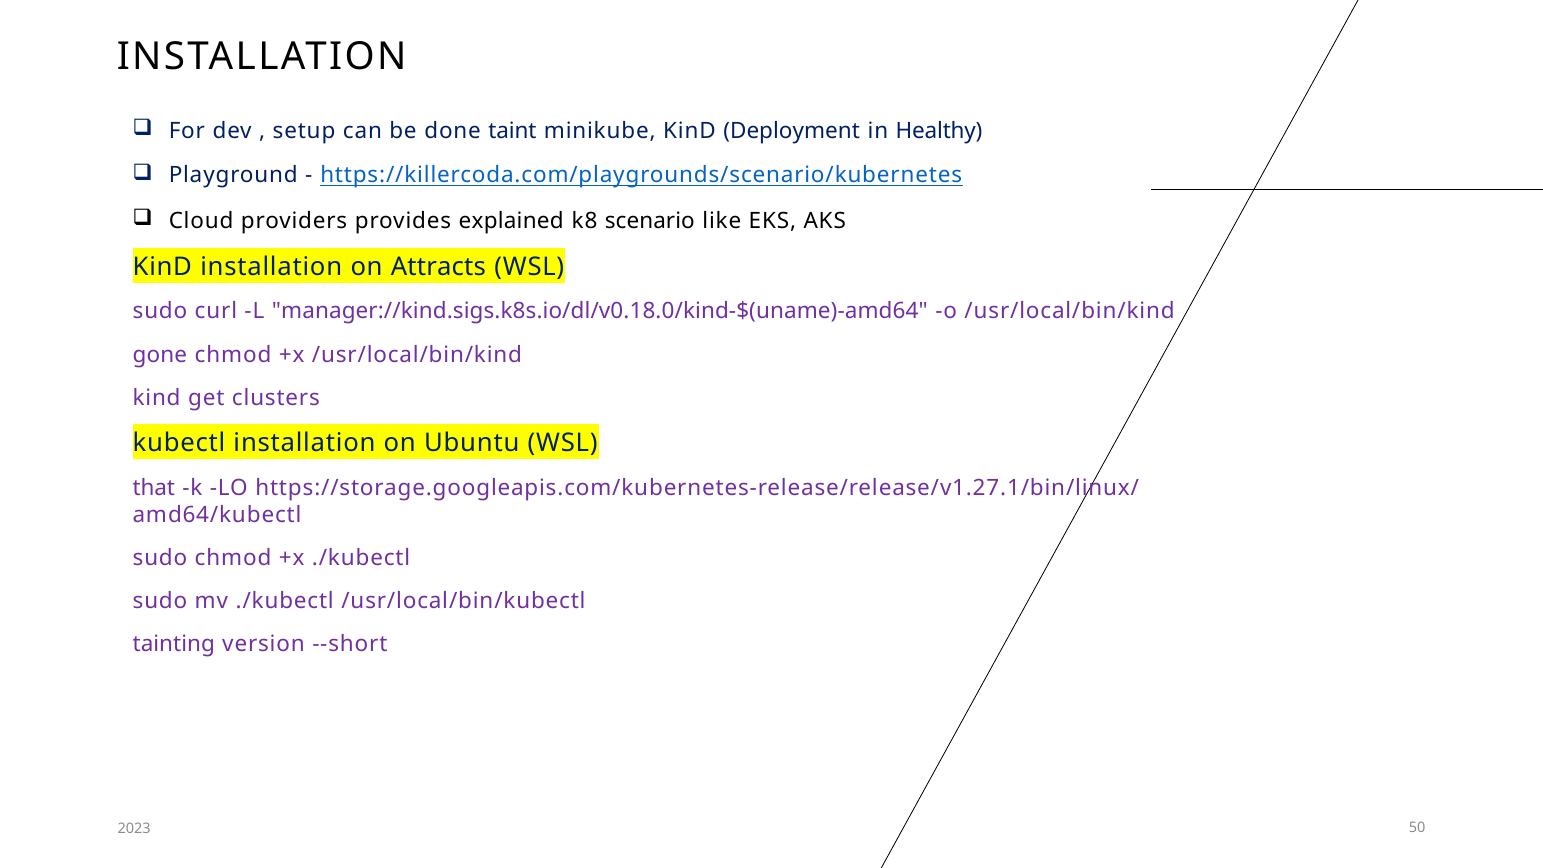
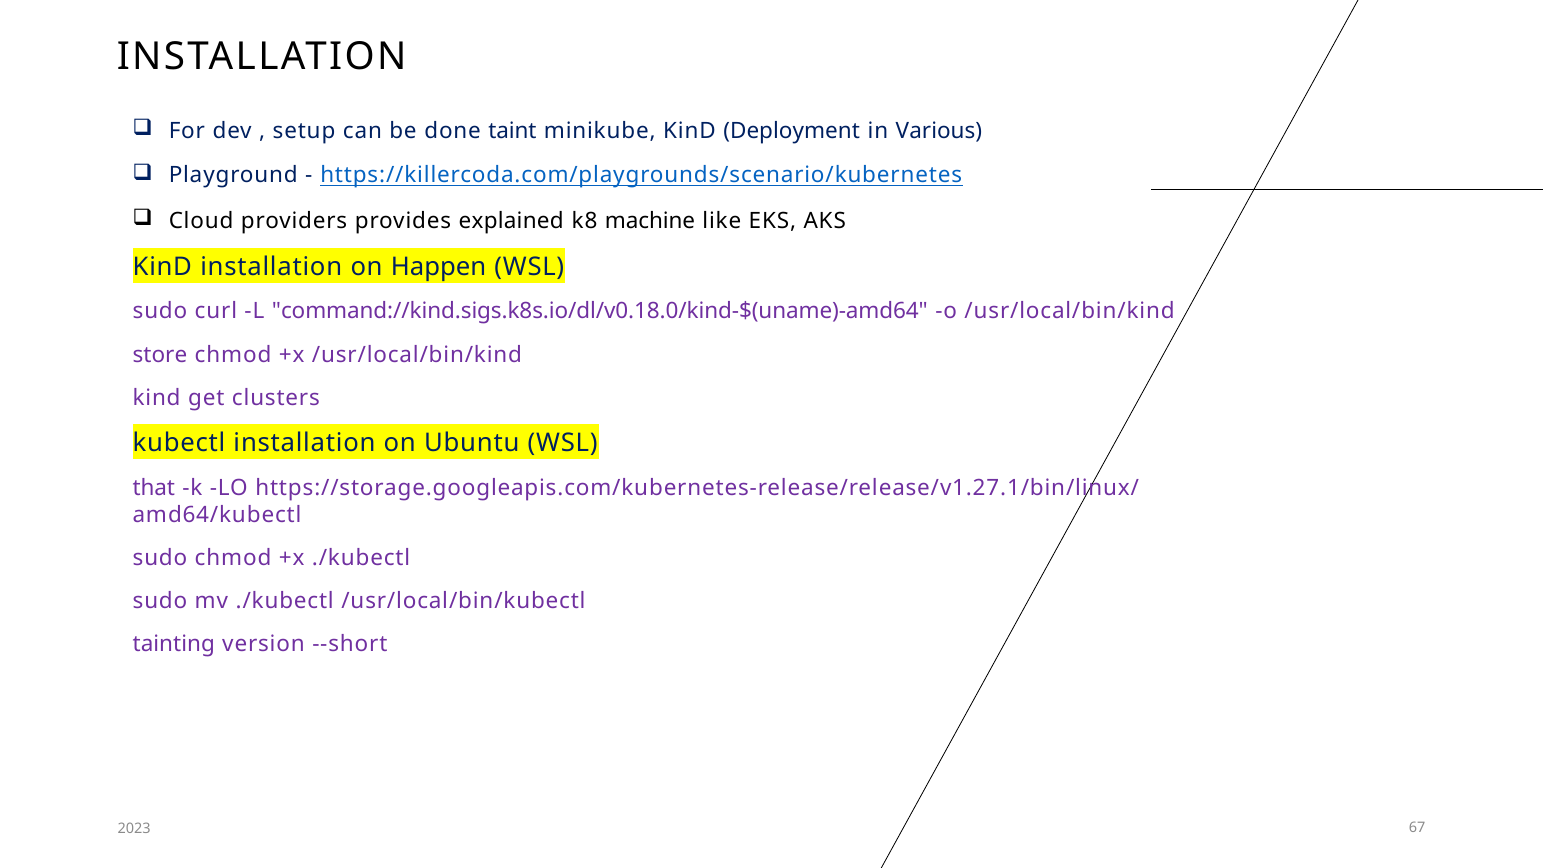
Healthy: Healthy -> Various
scenario: scenario -> machine
Attracts: Attracts -> Happen
manager://kind.sigs.k8s.io/dl/v0.18.0/kind-$(uname)-amd64: manager://kind.sigs.k8s.io/dl/v0.18.0/kind-$(uname)-amd64 -> command://kind.sigs.k8s.io/dl/v0.18.0/kind-$(uname)-amd64
gone: gone -> store
50: 50 -> 67
